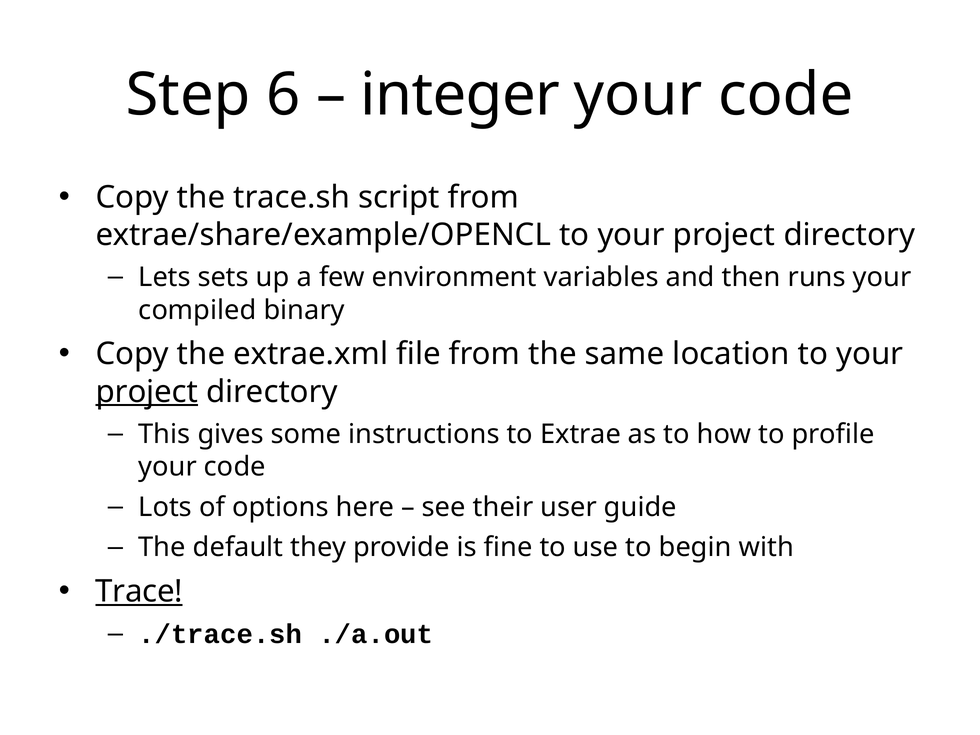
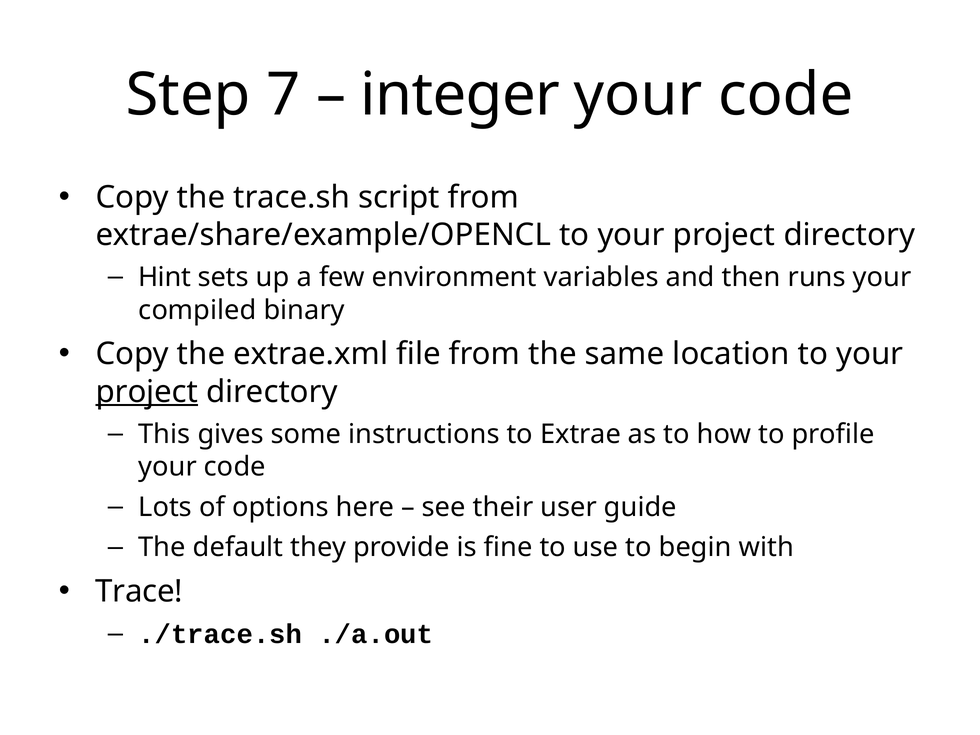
6: 6 -> 7
Lets: Lets -> Hint
Trace underline: present -> none
